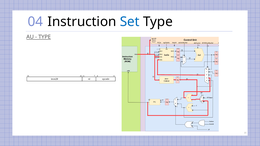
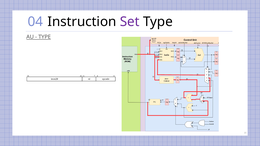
Set colour: blue -> purple
